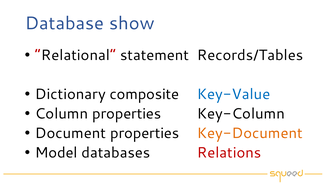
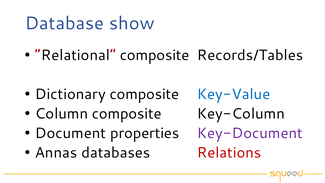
”Relational statement: statement -> composite
Column properties: properties -> composite
Key-Document colour: orange -> purple
Model: Model -> Annas
